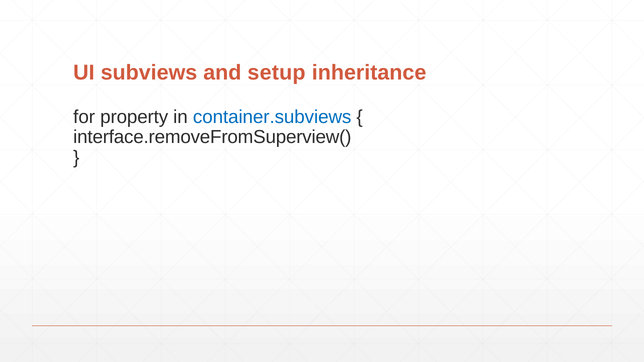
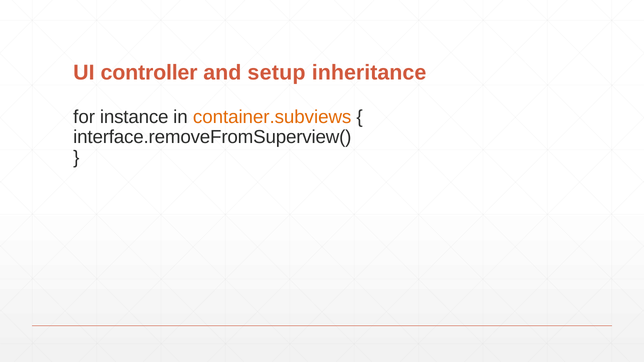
subviews: subviews -> controller
property: property -> instance
container.subviews colour: blue -> orange
